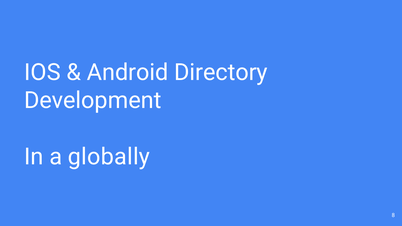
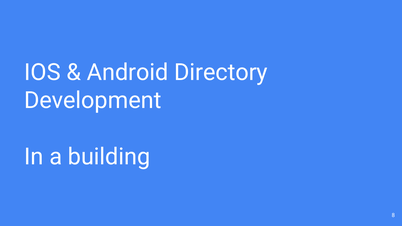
globally: globally -> building
